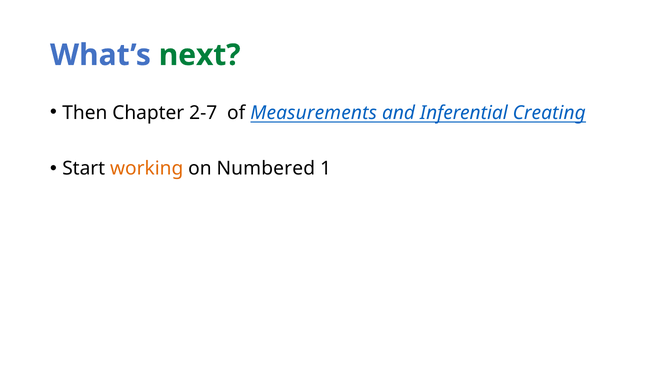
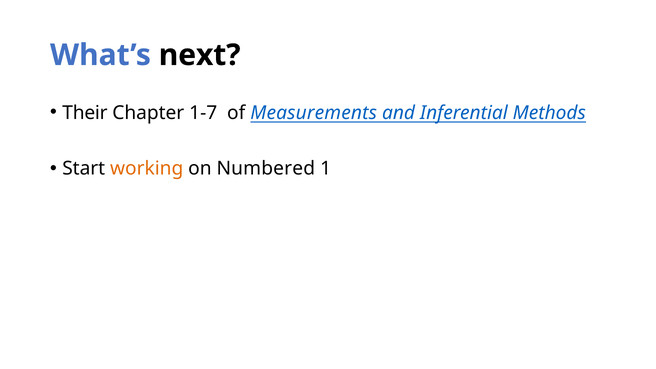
next colour: green -> black
Then: Then -> Their
2-7: 2-7 -> 1-7
Creating: Creating -> Methods
